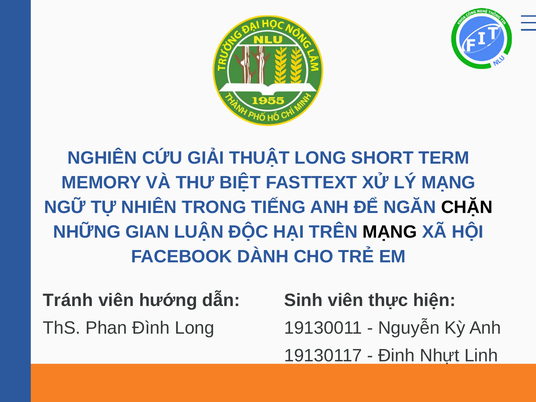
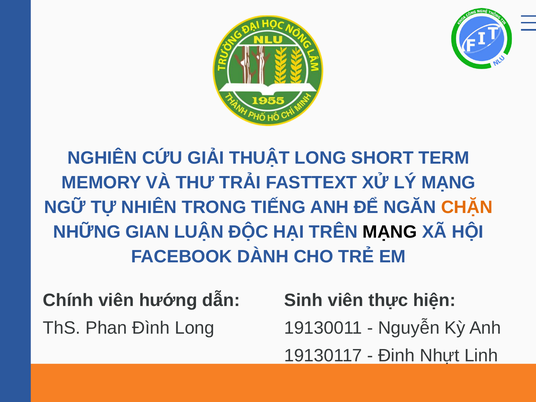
BIỆT: BIỆT -> TRẢI
CHẶN colour: black -> orange
Tránh: Tránh -> Chính
